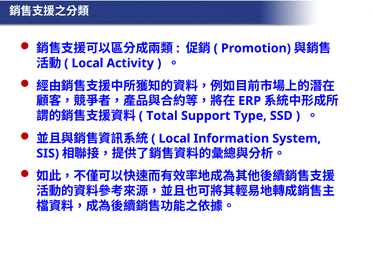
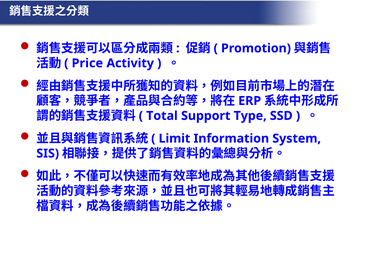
Local at (87, 63): Local -> Price
Local at (174, 138): Local -> Limit
